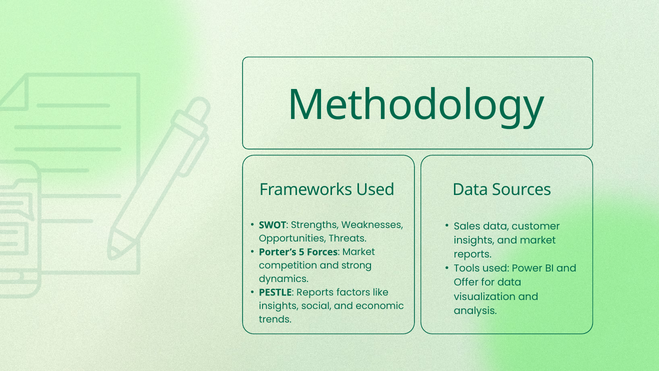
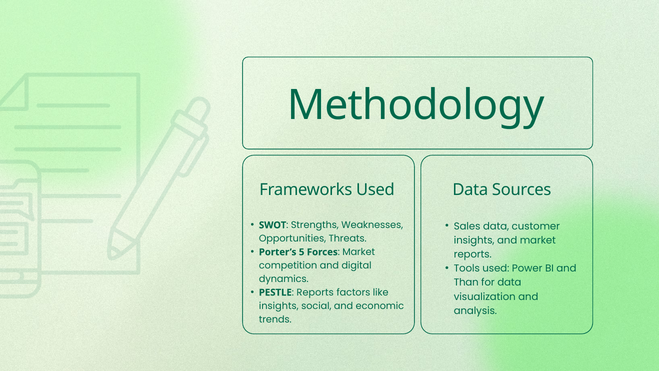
strong: strong -> digital
Offer: Offer -> Than
